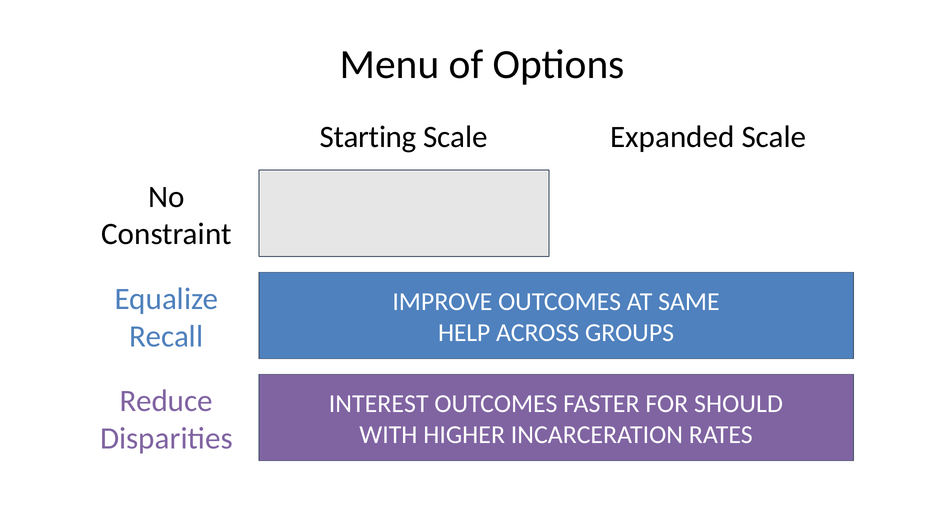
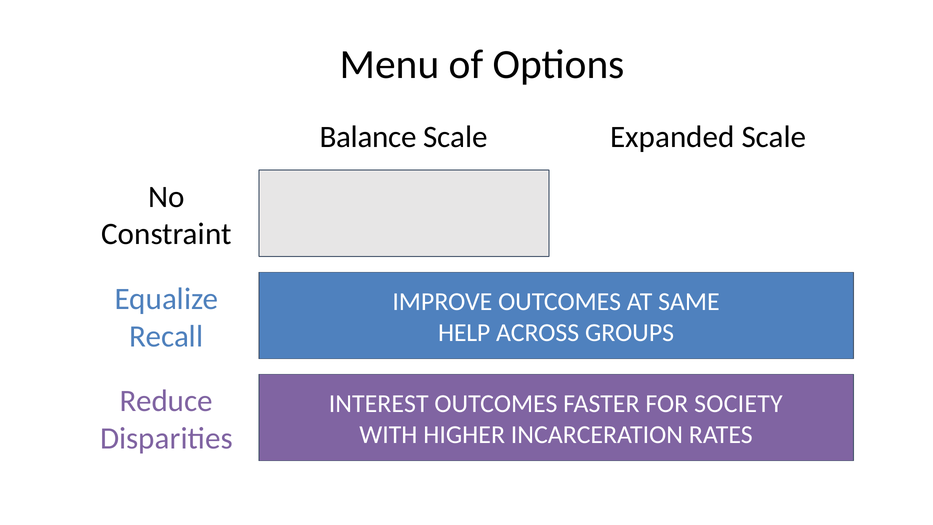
Starting: Starting -> Balance
SHOULD: SHOULD -> SOCIETY
